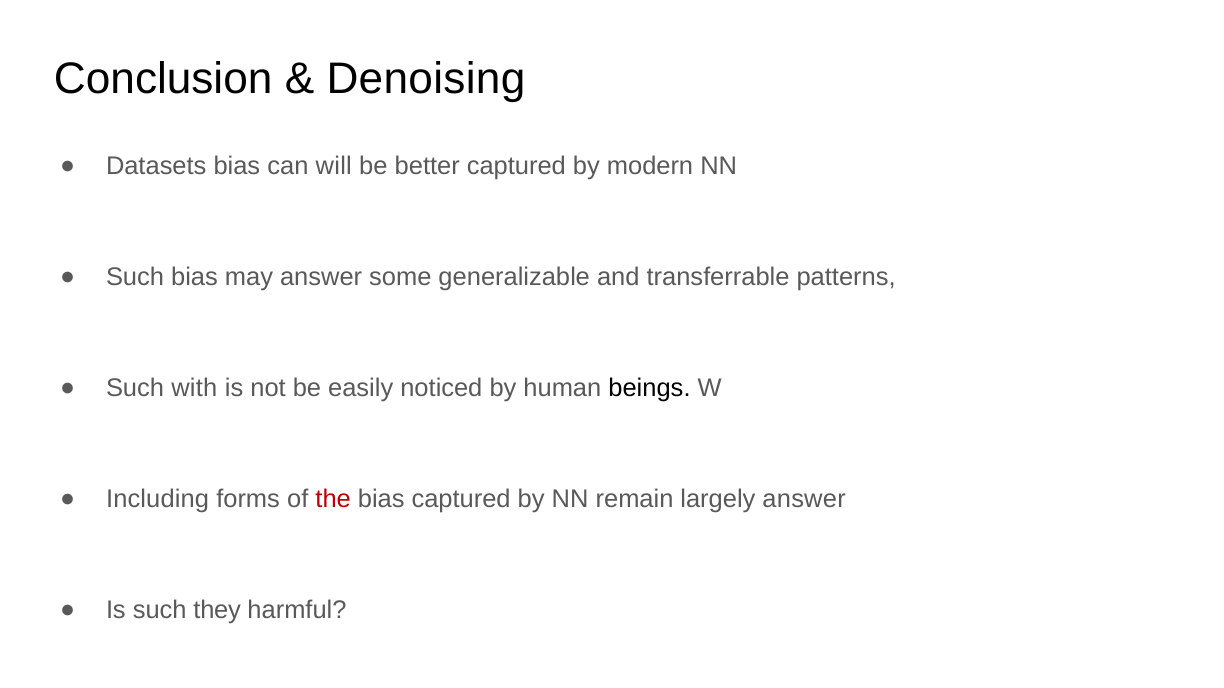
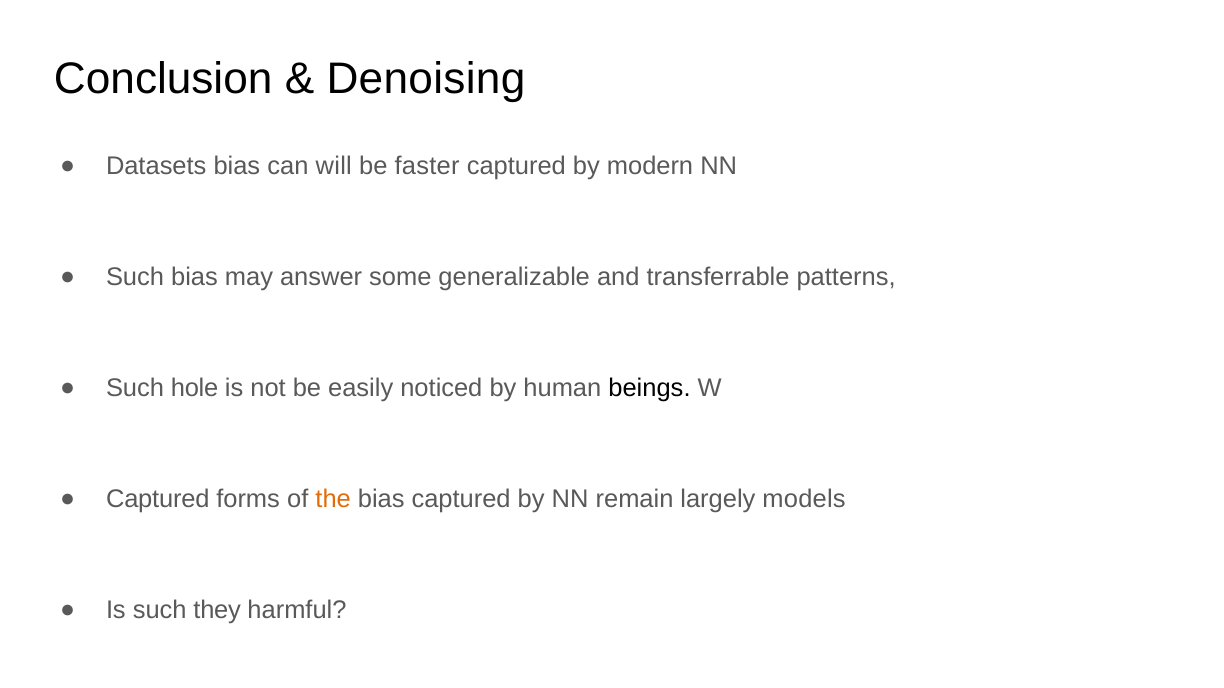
better: better -> faster
with: with -> hole
Including at (158, 500): Including -> Captured
the colour: red -> orange
largely answer: answer -> models
